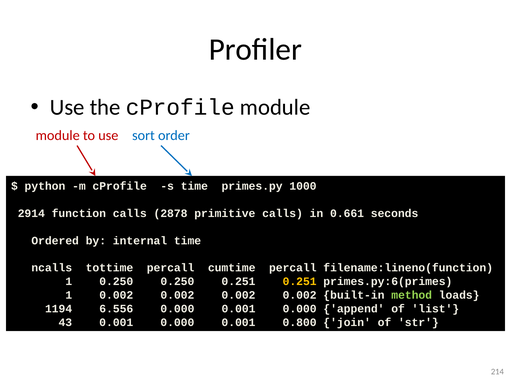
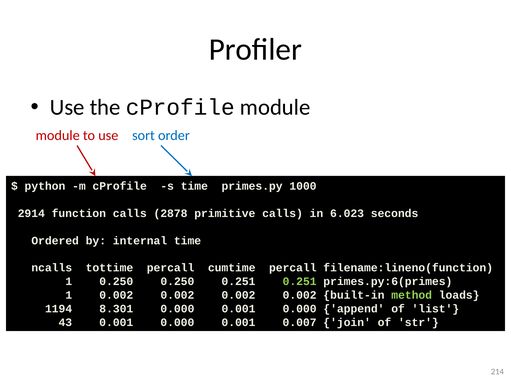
0.661: 0.661 -> 6.023
0.251 at (300, 281) colour: yellow -> light green
6.556: 6.556 -> 8.301
0.800: 0.800 -> 0.007
